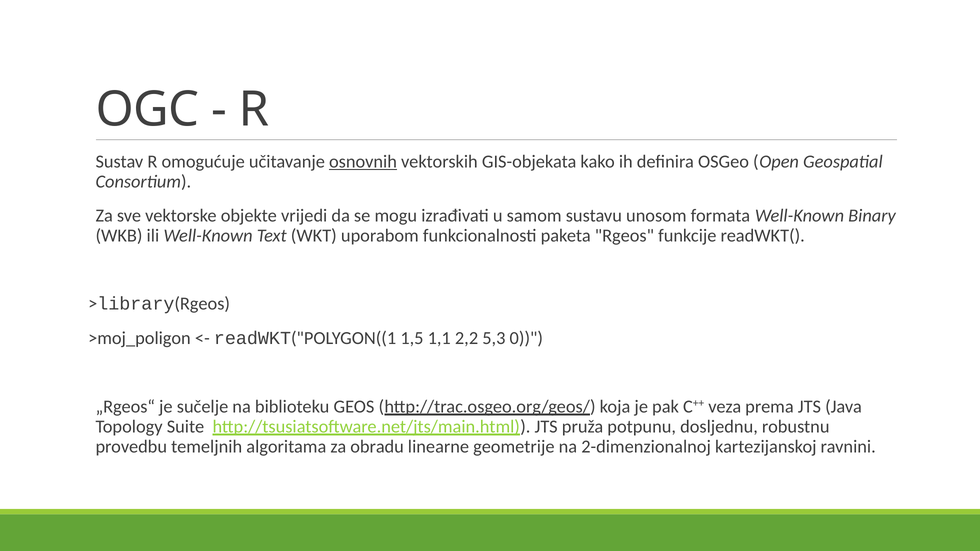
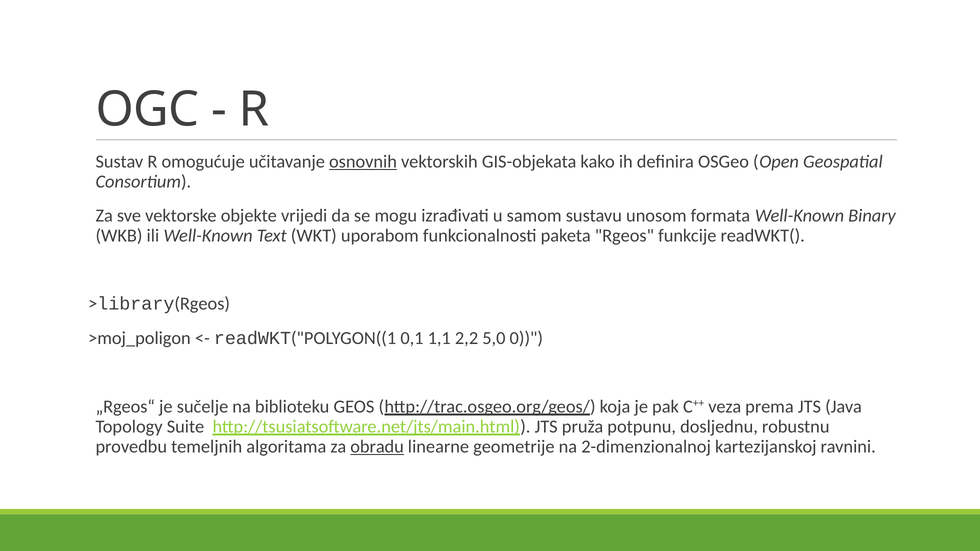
1,5: 1,5 -> 0,1
5,3: 5,3 -> 5,0
obradu underline: none -> present
